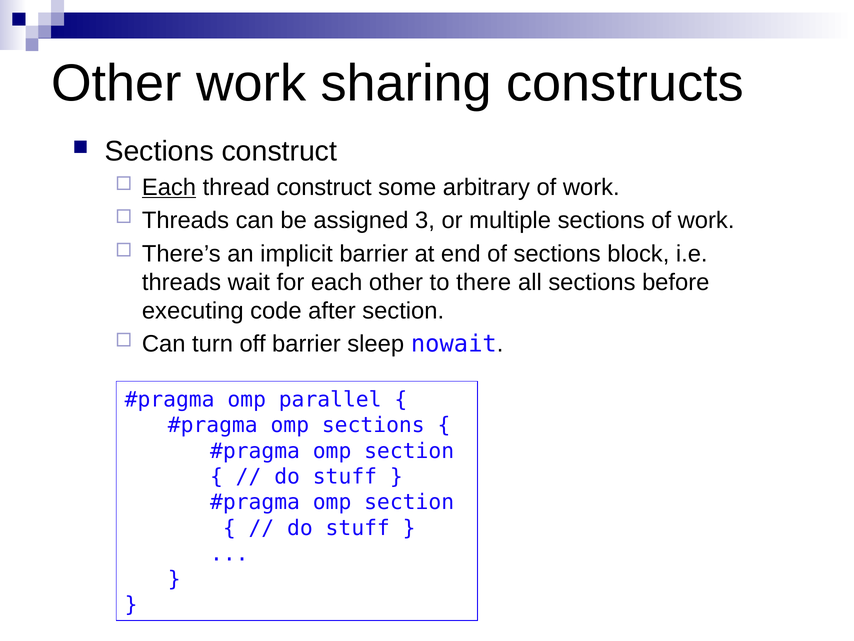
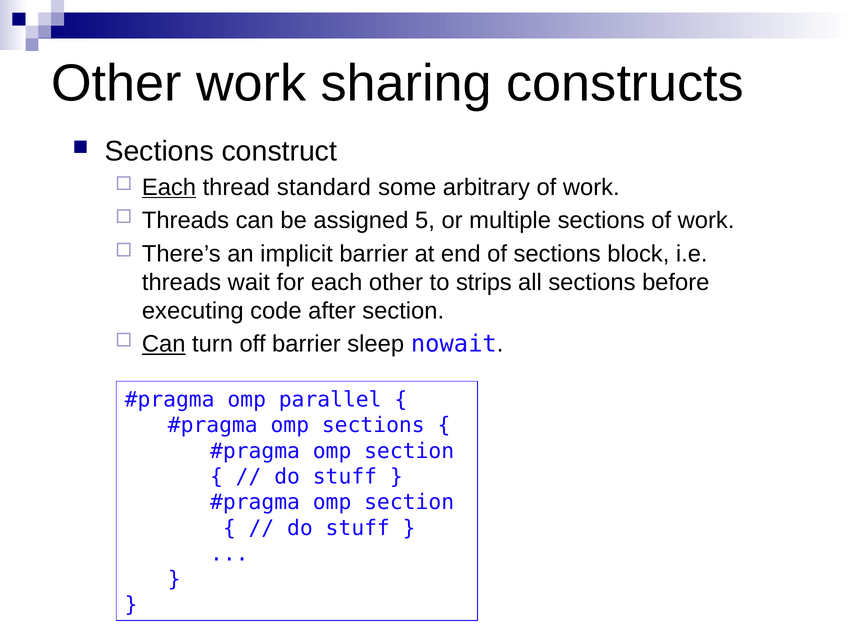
thread construct: construct -> standard
3: 3 -> 5
there: there -> strips
Can at (164, 344) underline: none -> present
